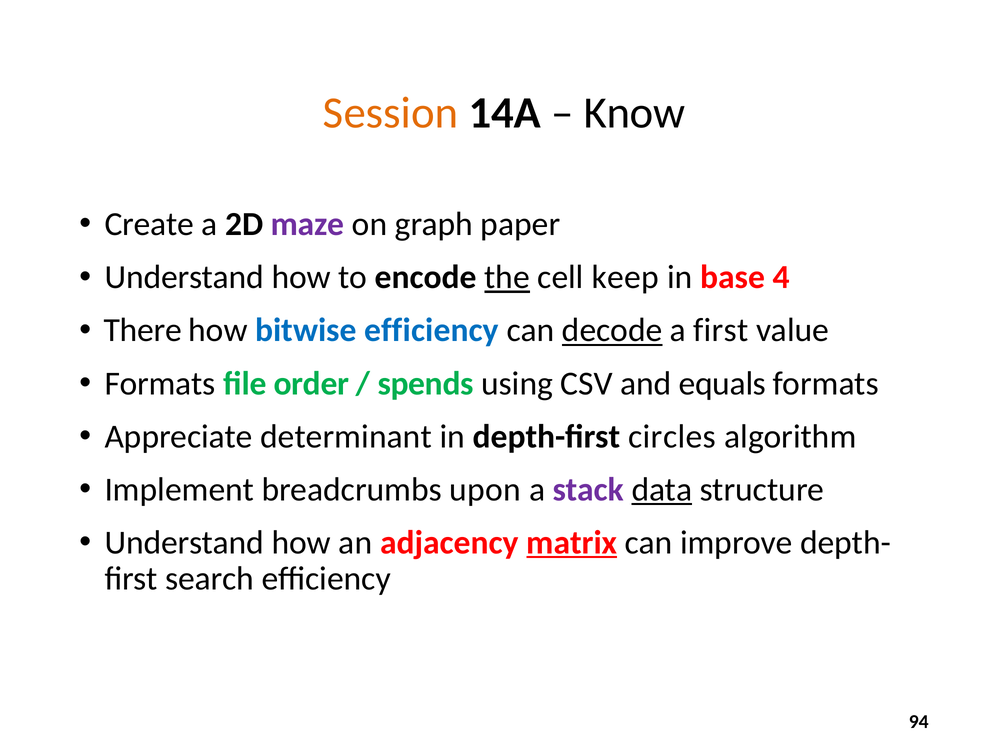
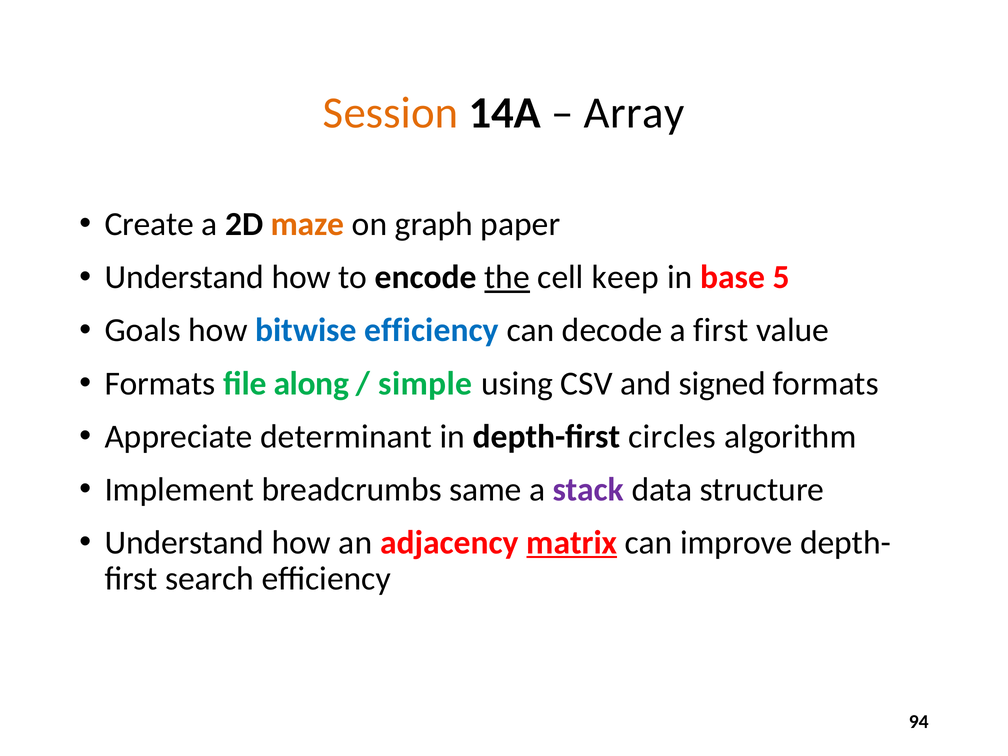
Know: Know -> Array
maze colour: purple -> orange
4: 4 -> 5
There: There -> Goals
decode underline: present -> none
order: order -> along
spends: spends -> simple
equals: equals -> signed
upon: upon -> same
data underline: present -> none
